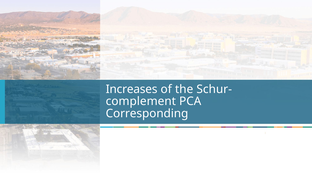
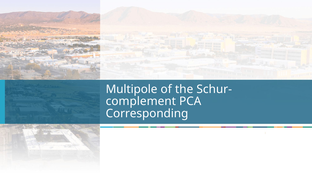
Increases: Increases -> Multipole
